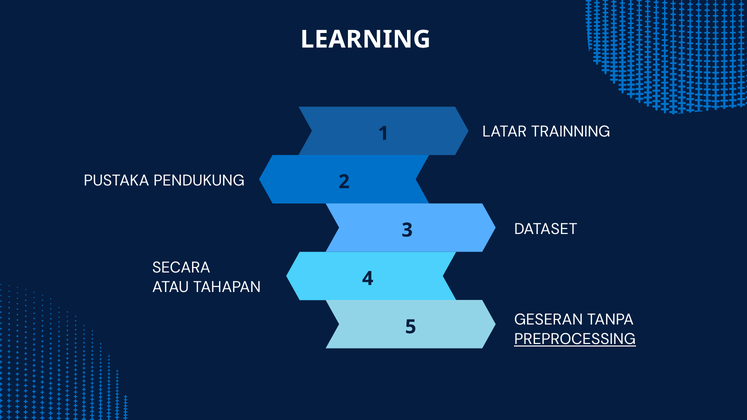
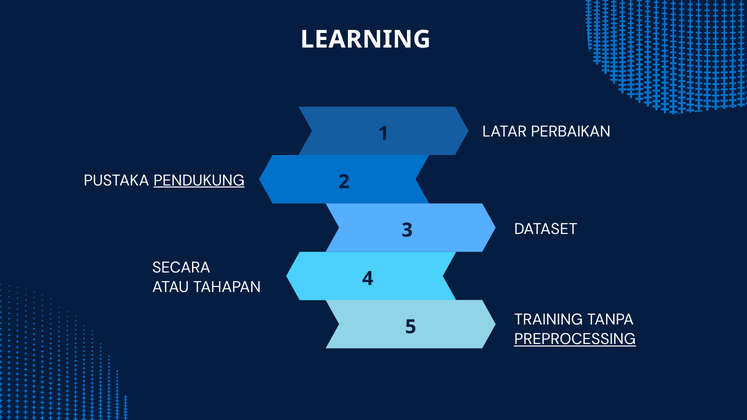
TRAINNING: TRAINNING -> PERBAIKAN
PENDUKUNG underline: none -> present
GESERAN: GESERAN -> TRAINING
